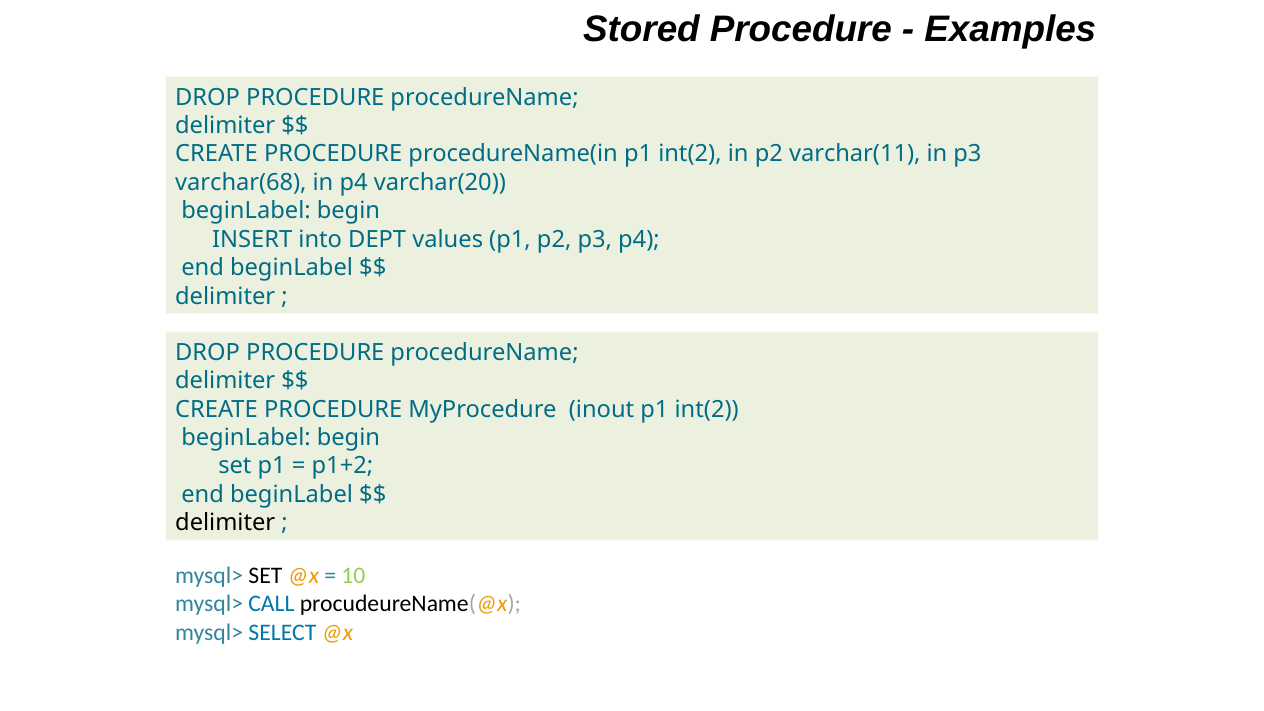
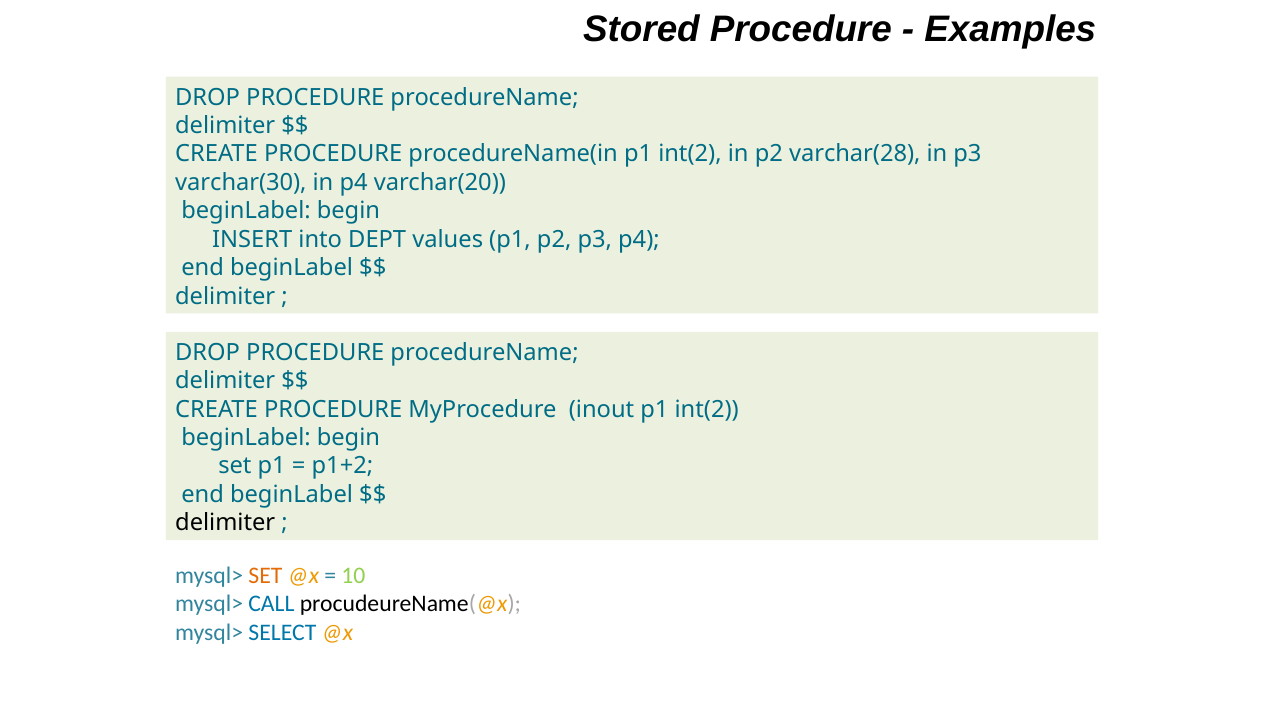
varchar(11: varchar(11 -> varchar(28
varchar(68: varchar(68 -> varchar(30
SET at (265, 576) colour: black -> orange
